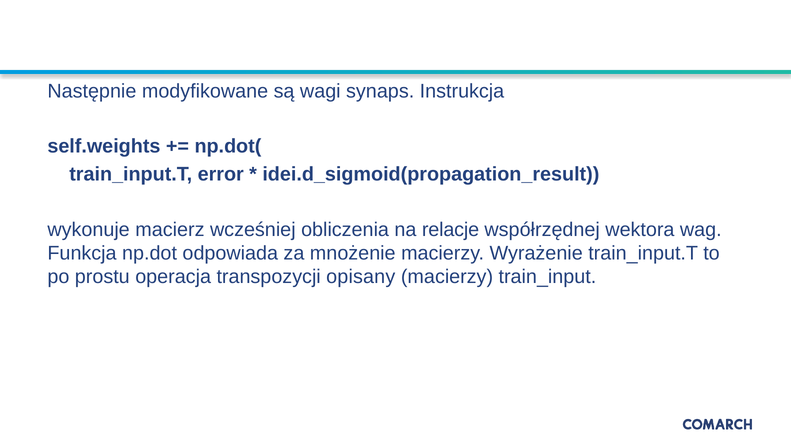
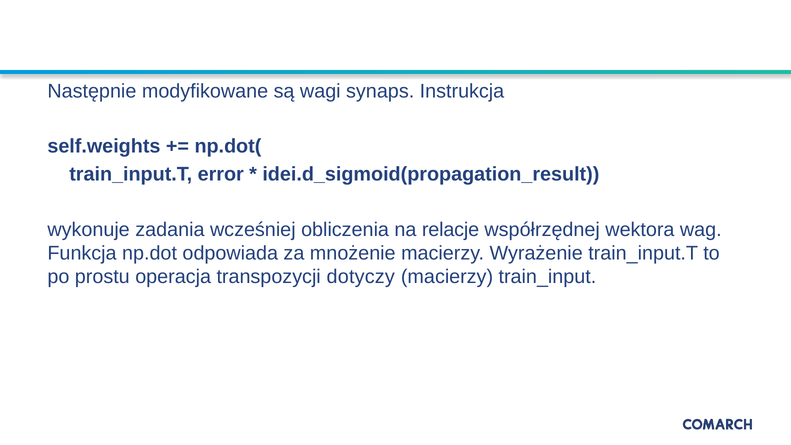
macierz: macierz -> zadania
opisany: opisany -> dotyczy
